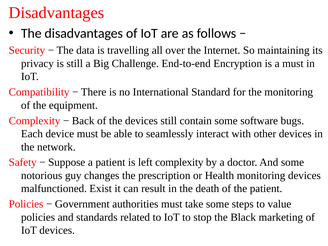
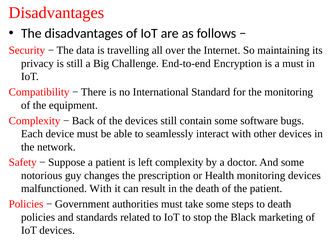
malfunctioned Exist: Exist -> With
to value: value -> death
